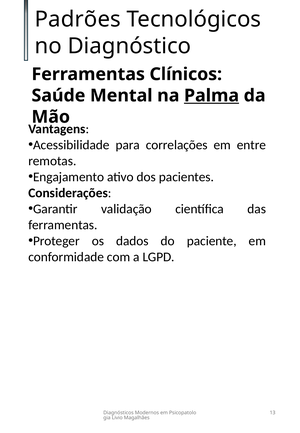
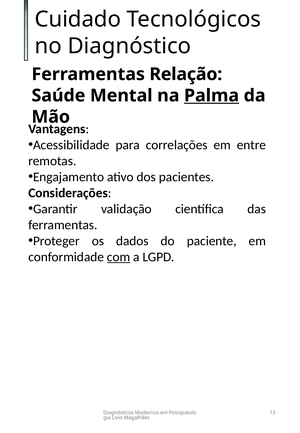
Padrões: Padrões -> Cuidado
Clínicos: Clínicos -> Relação
com underline: none -> present
